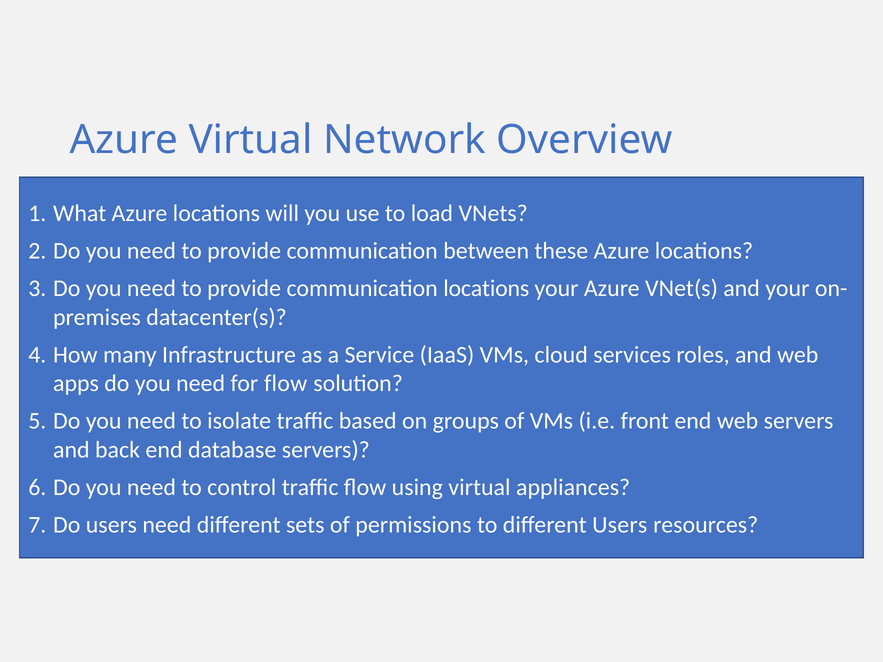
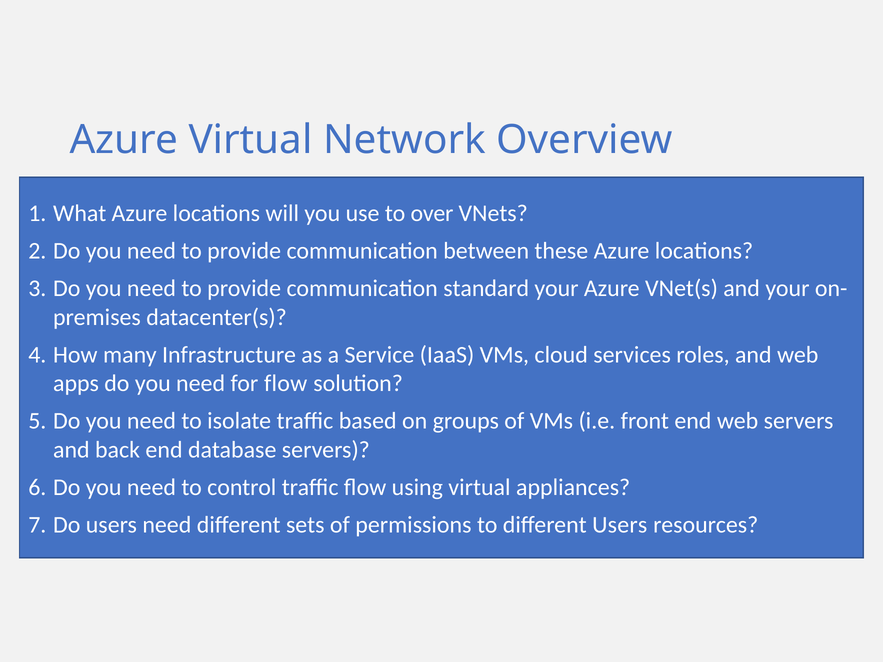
load: load -> over
communication locations: locations -> standard
